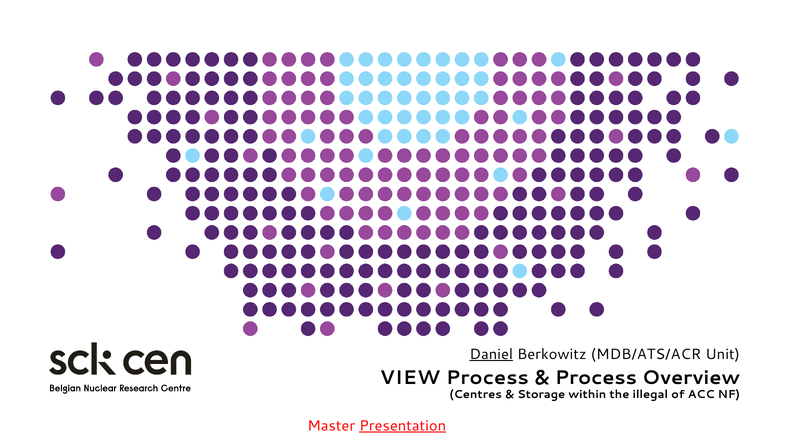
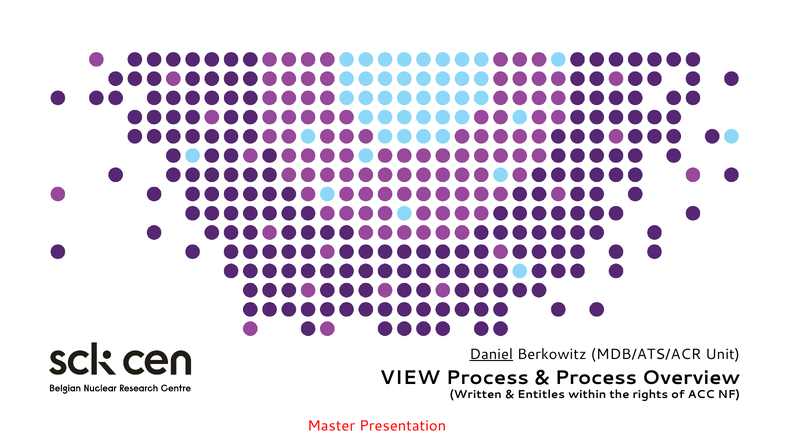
Centres: Centres -> Written
Storage: Storage -> Entitles
illegal: illegal -> rights
Presentation underline: present -> none
